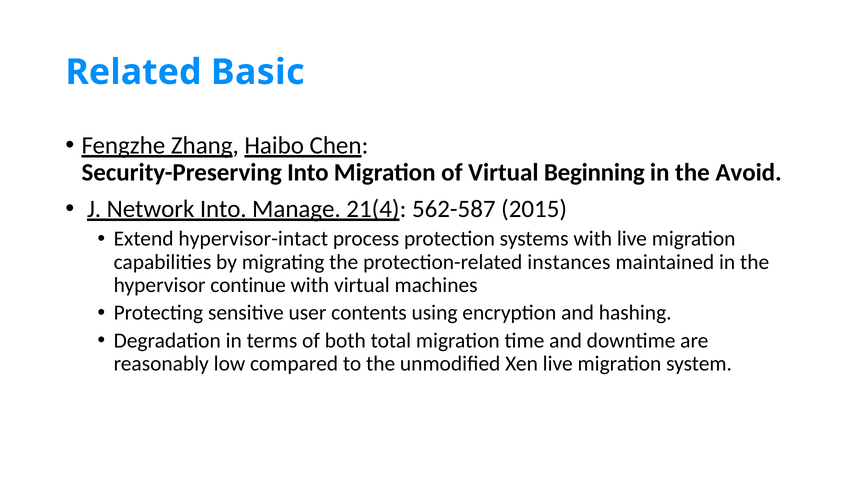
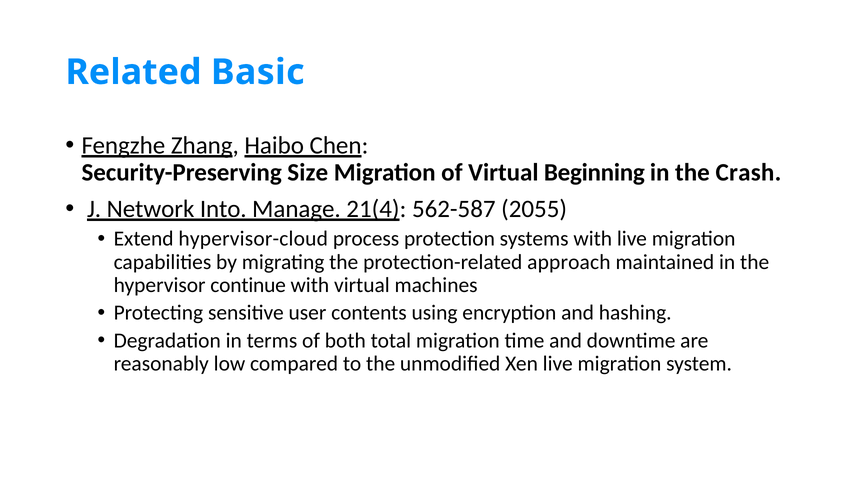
Security-Preserving Into: Into -> Size
Avoid: Avoid -> Crash
2015: 2015 -> 2055
hypervisor-intact: hypervisor-intact -> hypervisor-cloud
instances: instances -> approach
